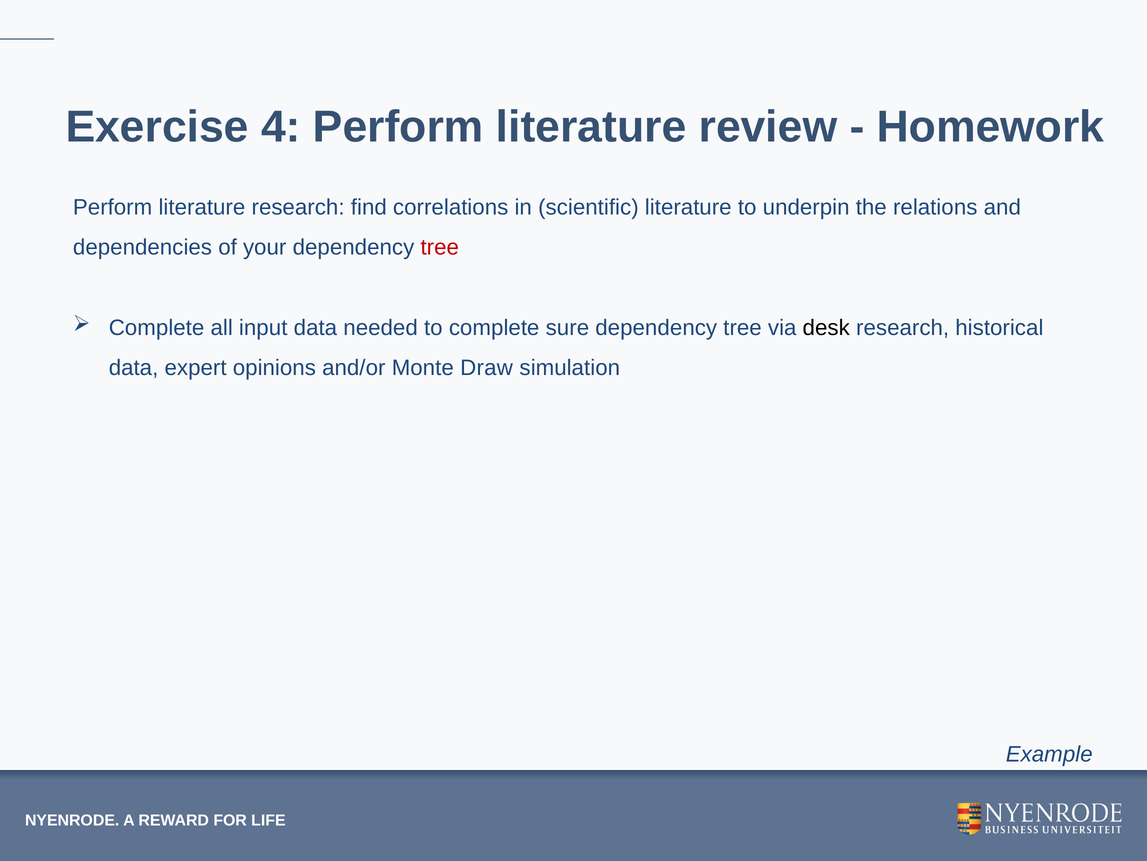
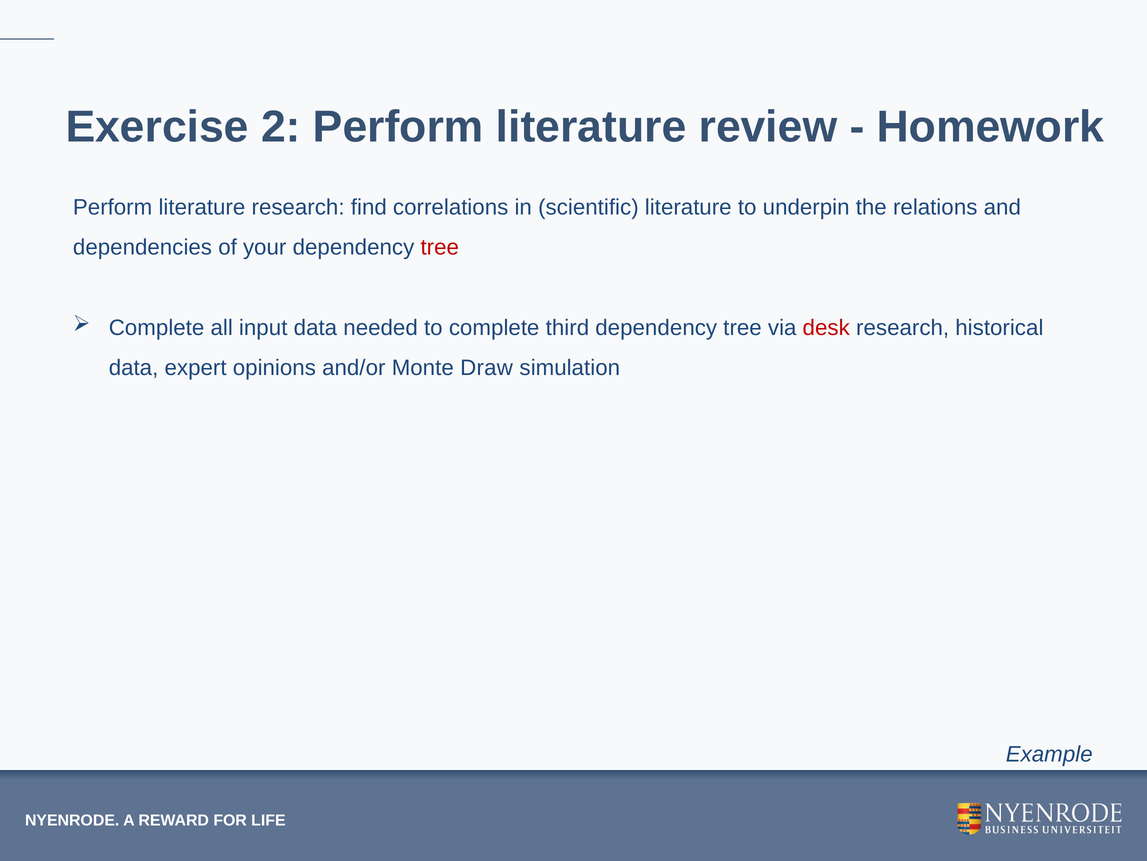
4: 4 -> 2
sure: sure -> third
desk colour: black -> red
